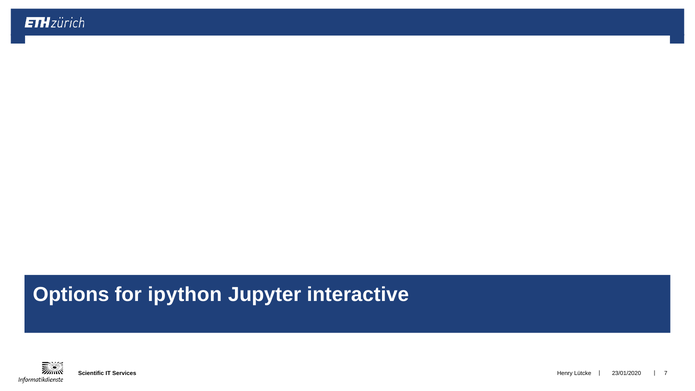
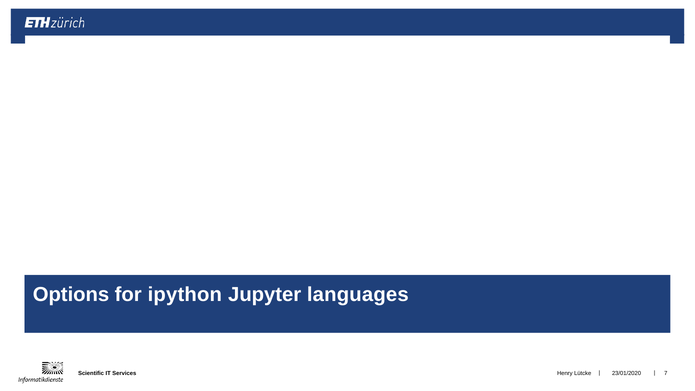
interactive: interactive -> languages
